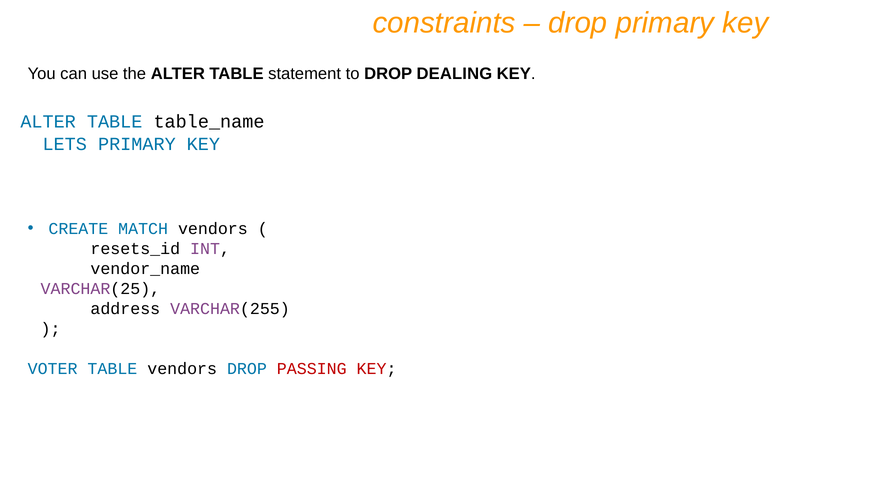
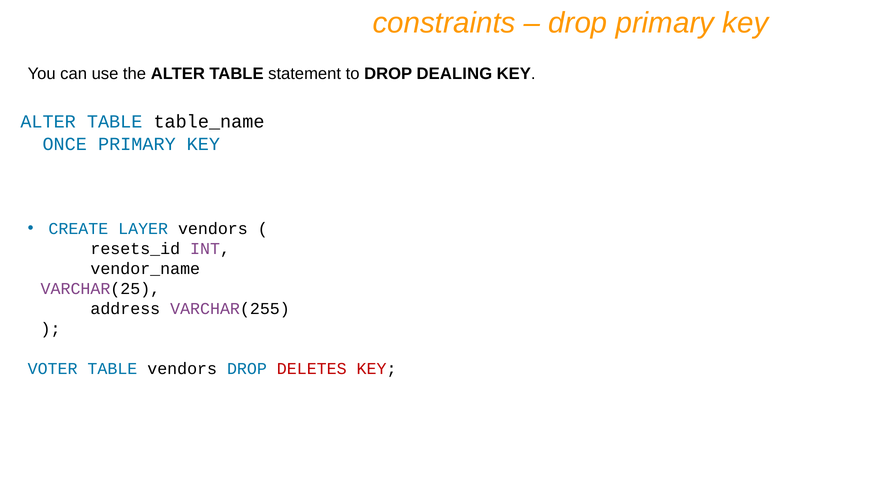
LETS: LETS -> ONCE
MATCH: MATCH -> LAYER
PASSING: PASSING -> DELETES
